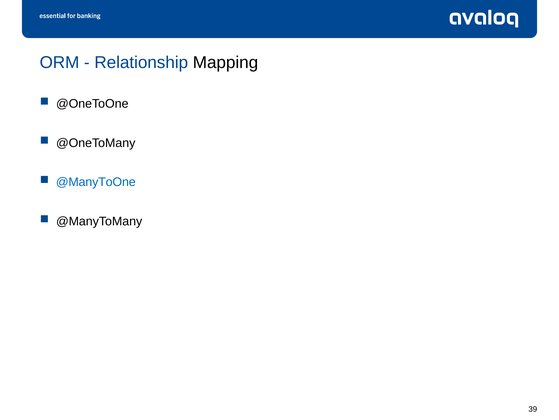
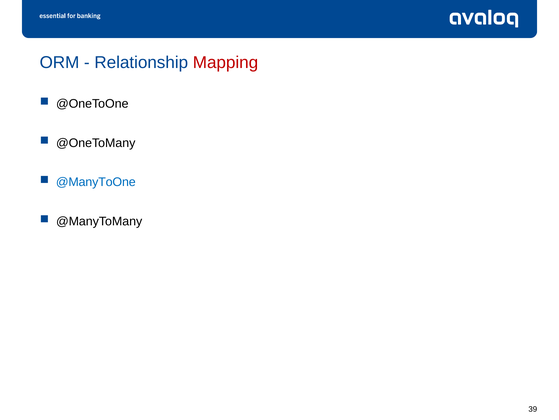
Mapping colour: black -> red
